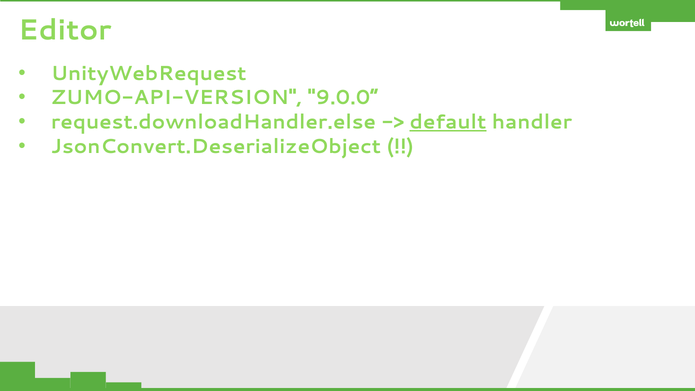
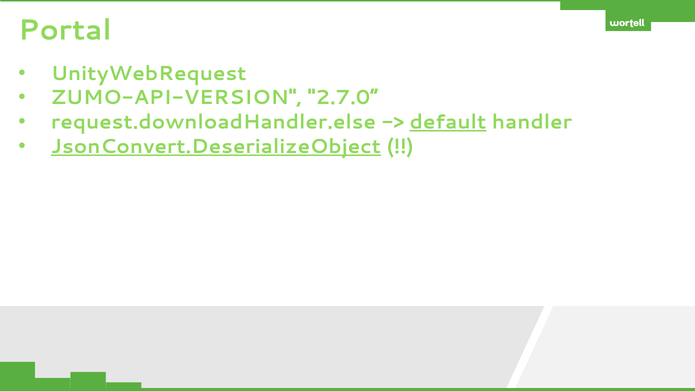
Editor: Editor -> Portal
9.0.0: 9.0.0 -> 2.7.0
JsonConvert.DeserializeObject underline: none -> present
